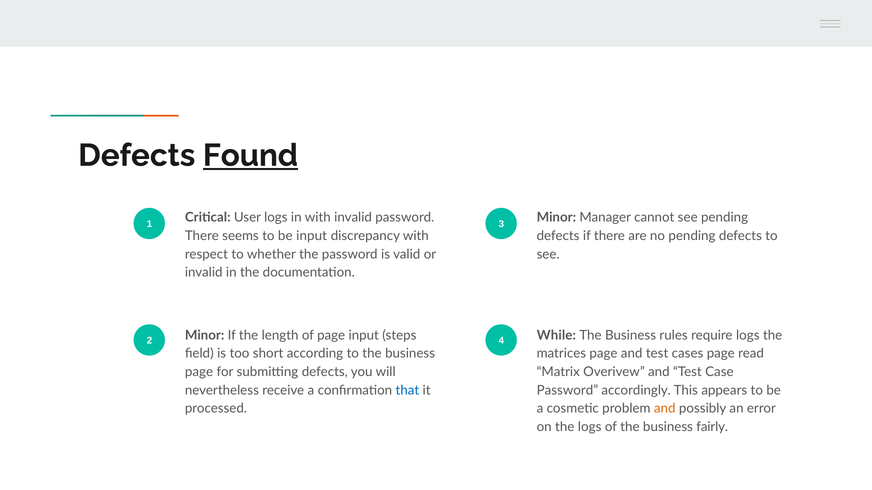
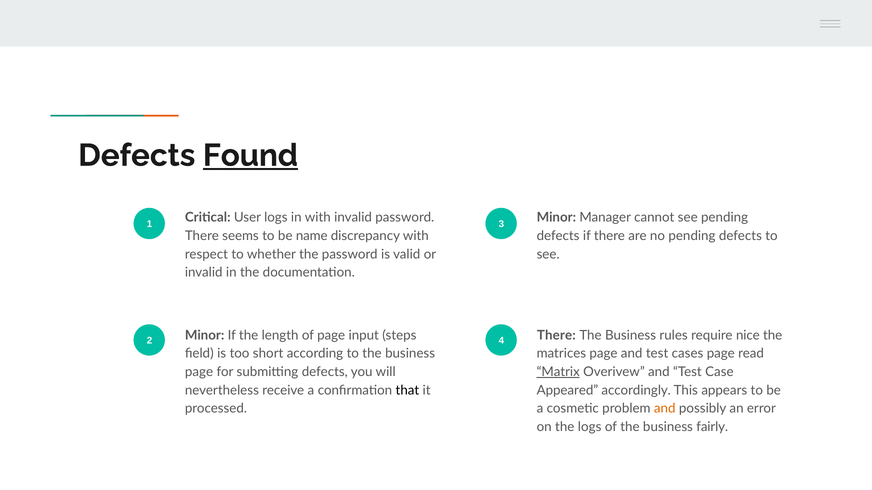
be input: input -> name
4 While: While -> There
require logs: logs -> nice
Matrix underline: none -> present
that colour: blue -> black
Password at (567, 391): Password -> Appeared
